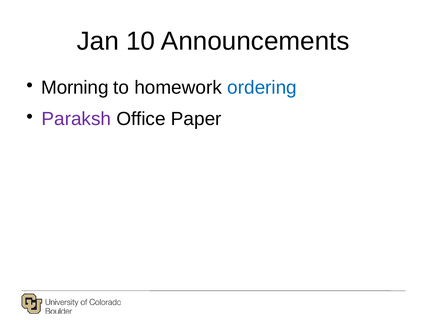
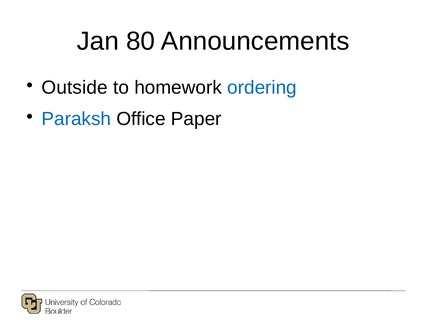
10: 10 -> 80
Morning: Morning -> Outside
Paraksh colour: purple -> blue
